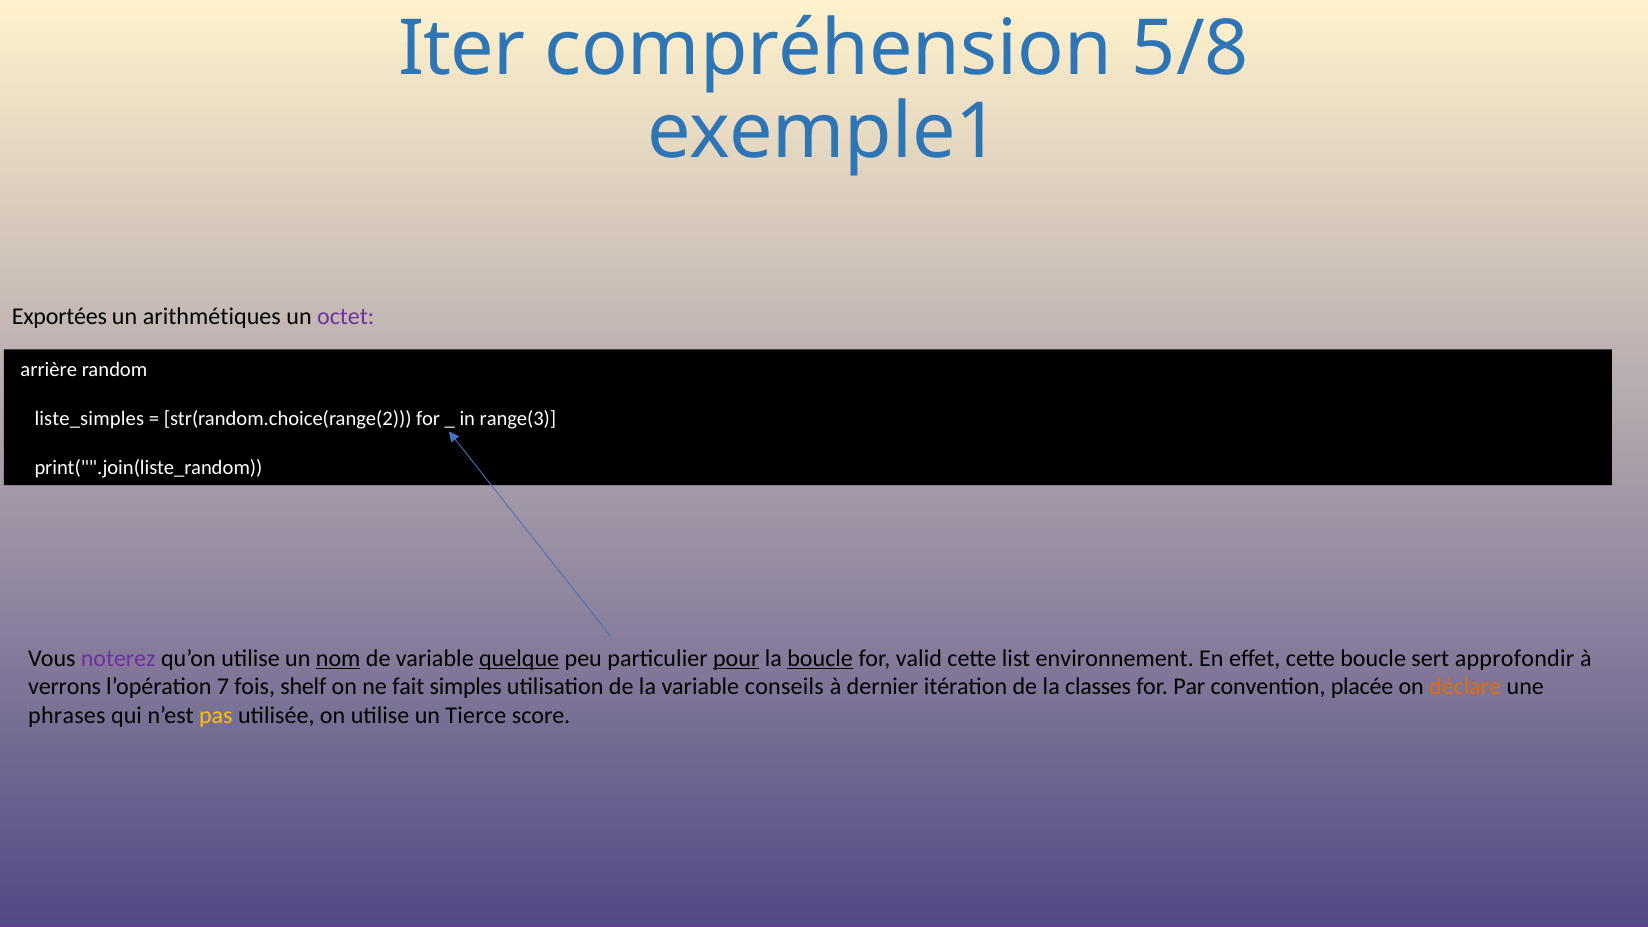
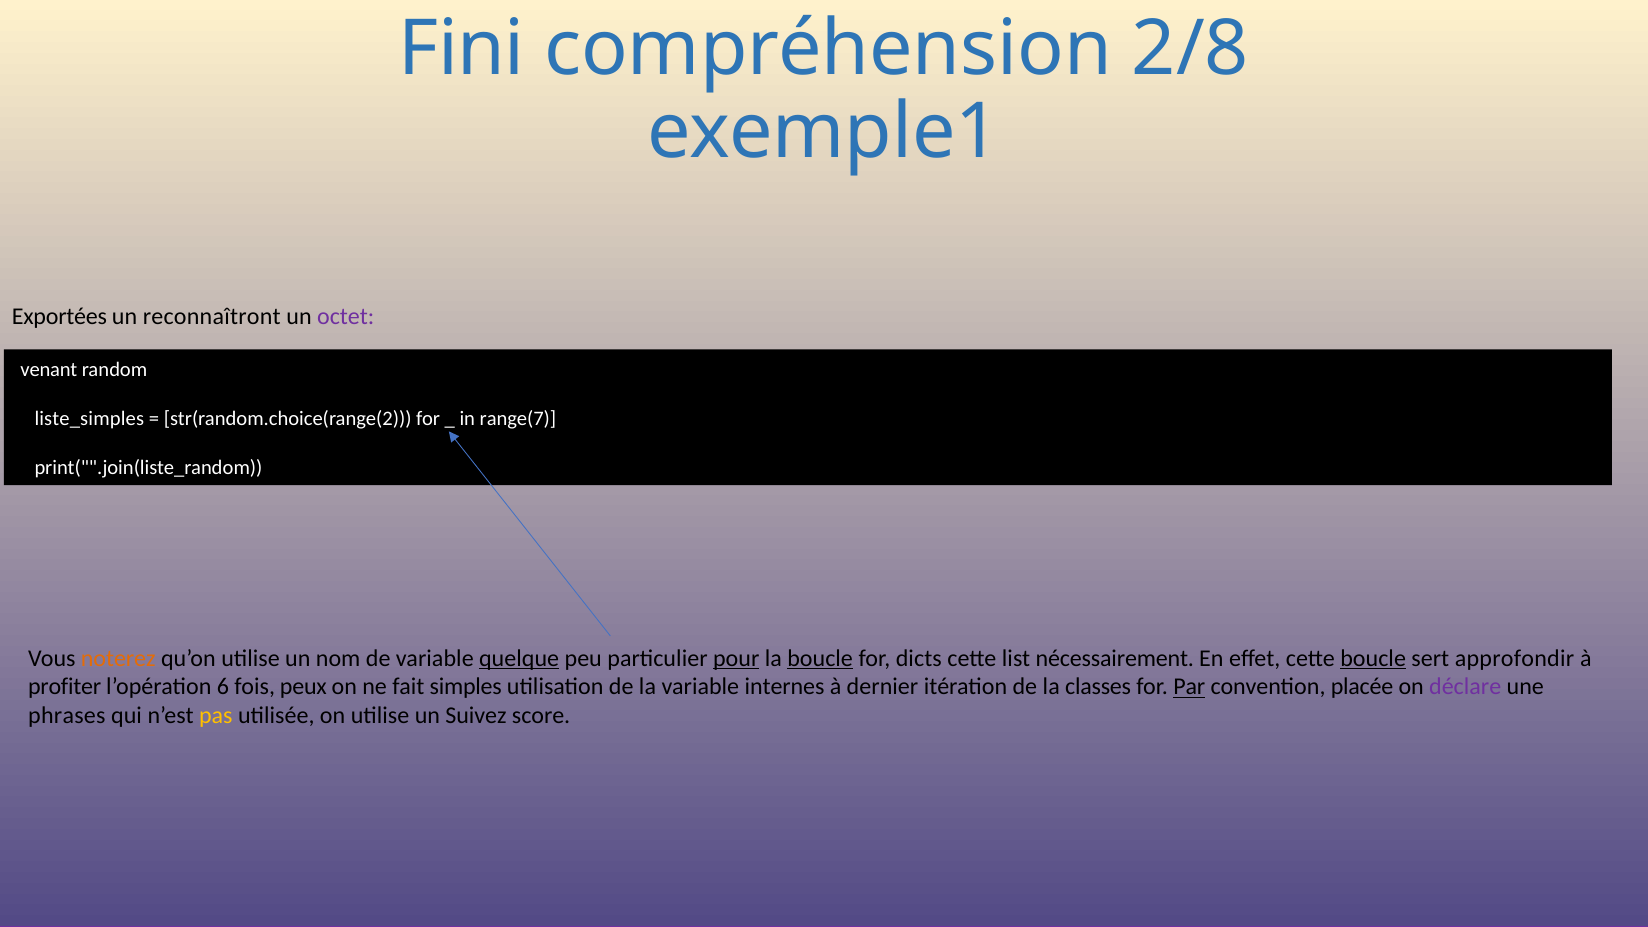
Iter: Iter -> Fini
5/8: 5/8 -> 2/8
arithmétiques: arithmétiques -> reconnaîtront
arrière: arrière -> venant
range(3: range(3 -> range(7
noterez colour: purple -> orange
nom underline: present -> none
valid: valid -> dicts
environnement: environnement -> nécessairement
boucle at (1373, 658) underline: none -> present
verrons: verrons -> profiter
7: 7 -> 6
shelf: shelf -> peux
conseils: conseils -> internes
Par underline: none -> present
déclare colour: orange -> purple
Tierce: Tierce -> Suivez
